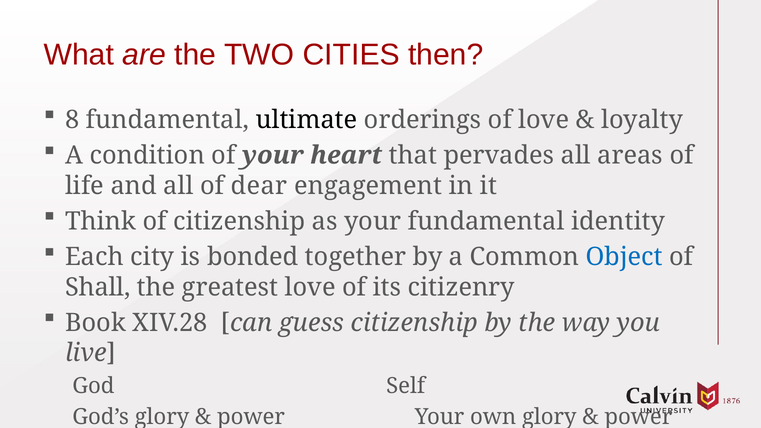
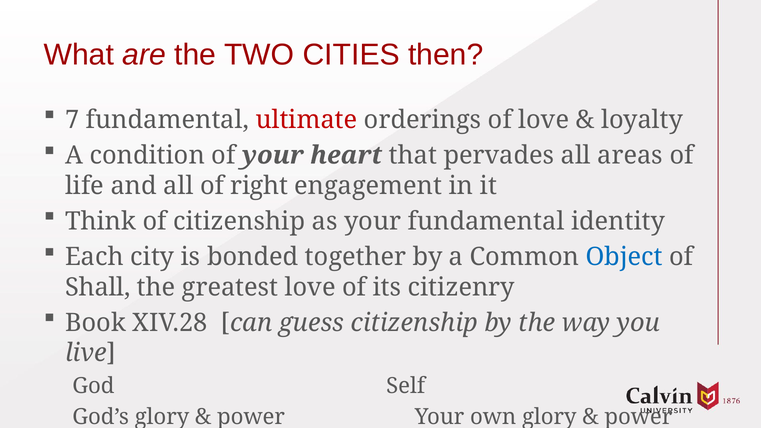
8: 8 -> 7
ultimate colour: black -> red
dear: dear -> right
